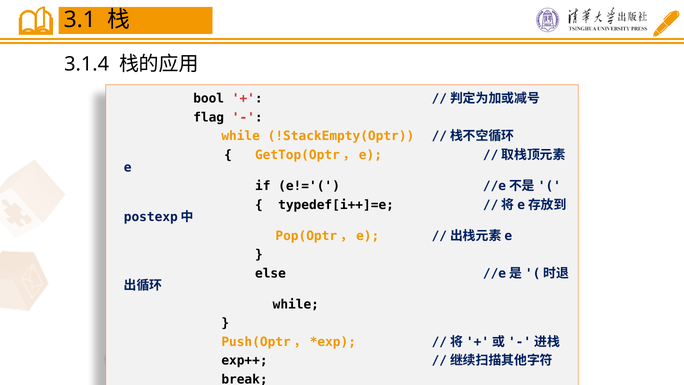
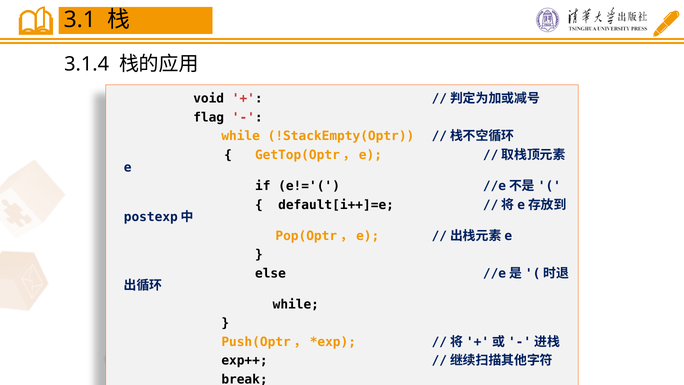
bool: bool -> void
typedef[i++]=e: typedef[i++]=e -> default[i++]=e
